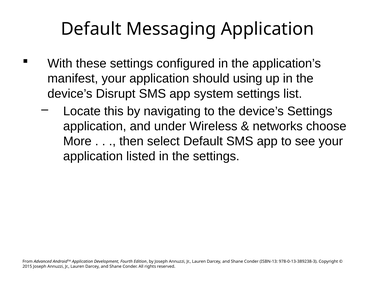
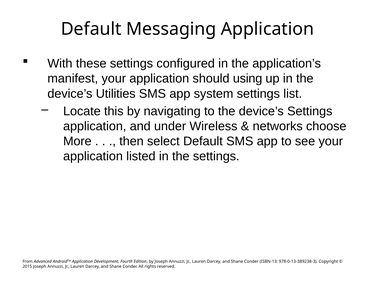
Disrupt: Disrupt -> Utilities
